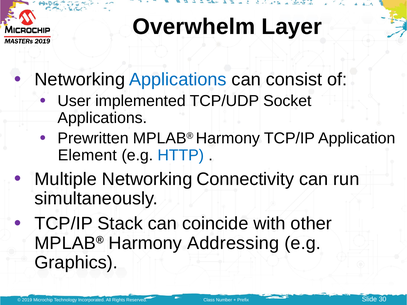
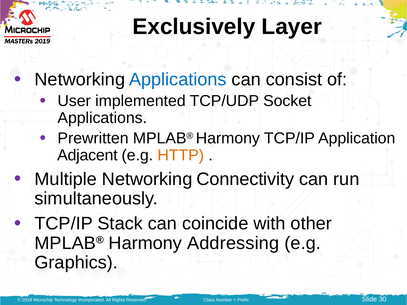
Overwhelm: Overwhelm -> Exclusively
Element: Element -> Adjacent
HTTP colour: blue -> orange
